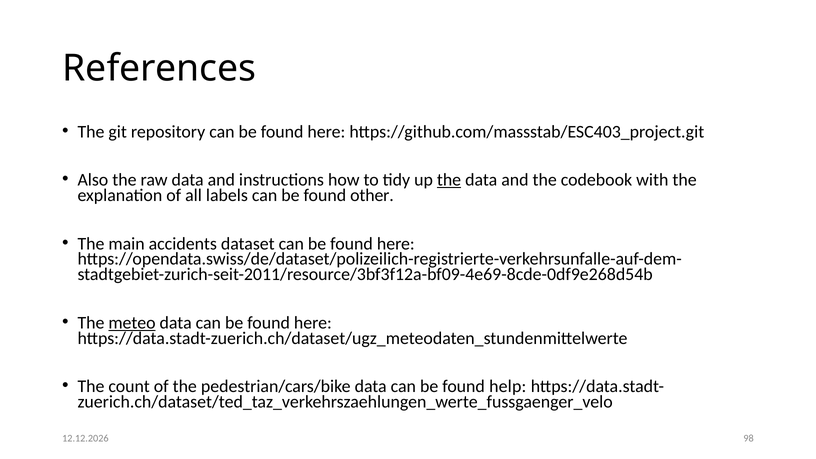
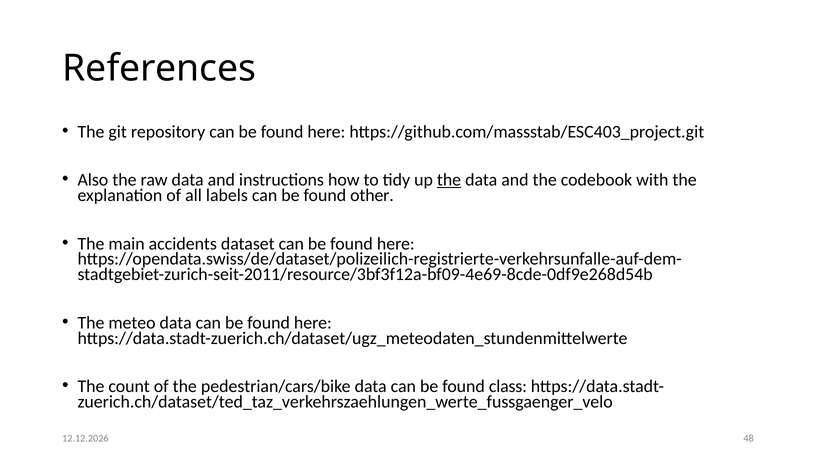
meteo underline: present -> none
help: help -> class
98: 98 -> 48
